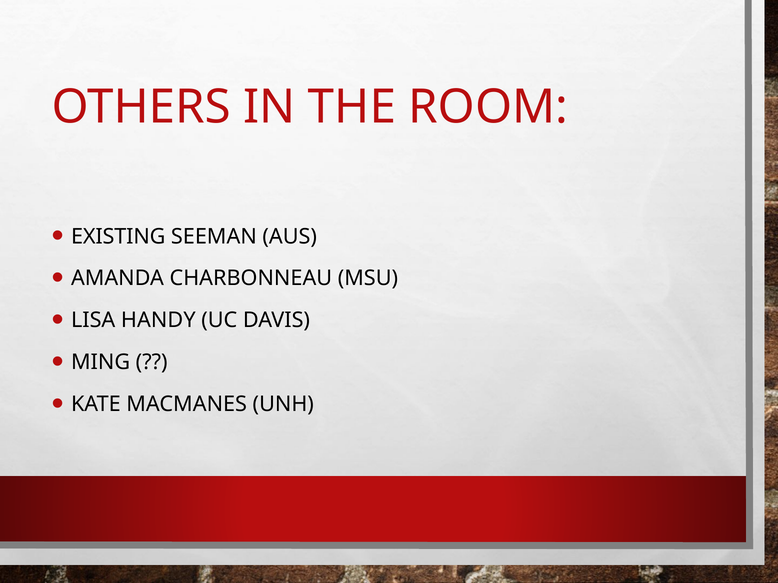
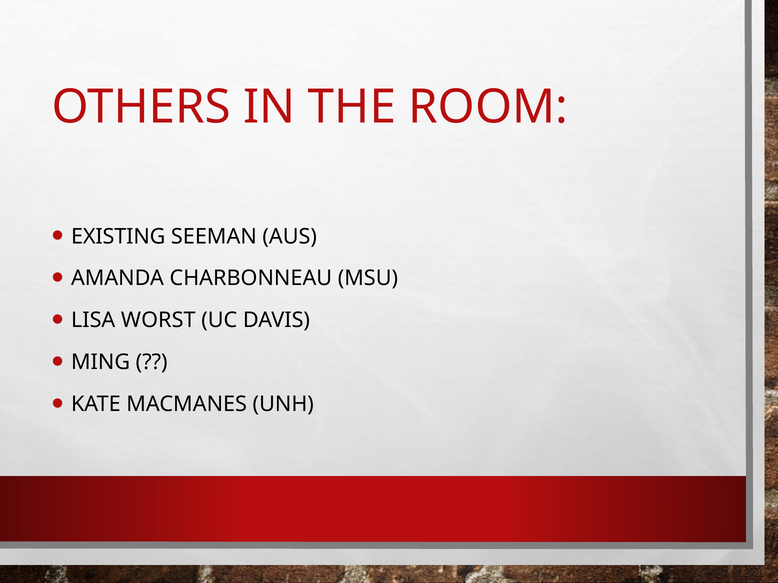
HANDY: HANDY -> WORST
